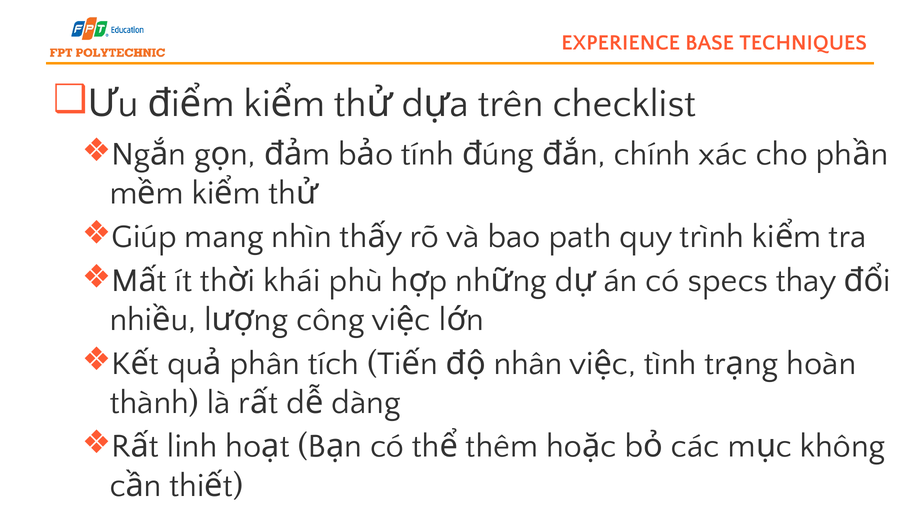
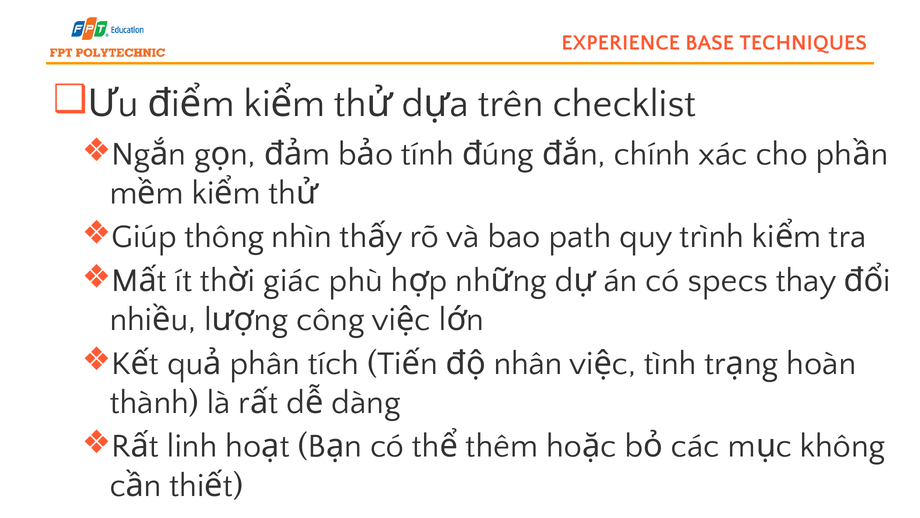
mang: mang -> thông
khái: khái -> giác
